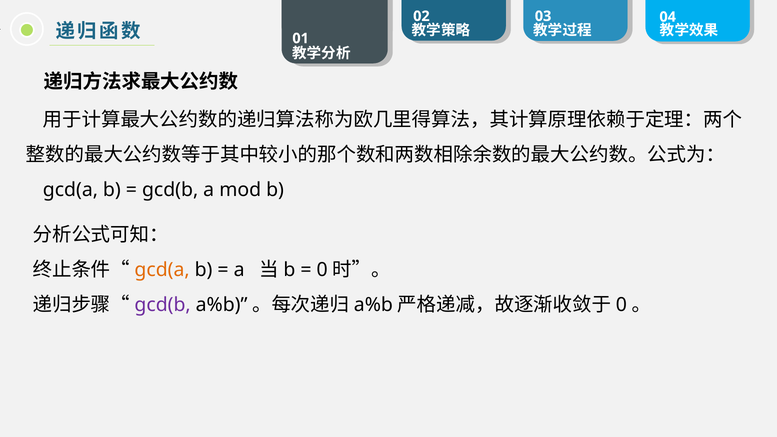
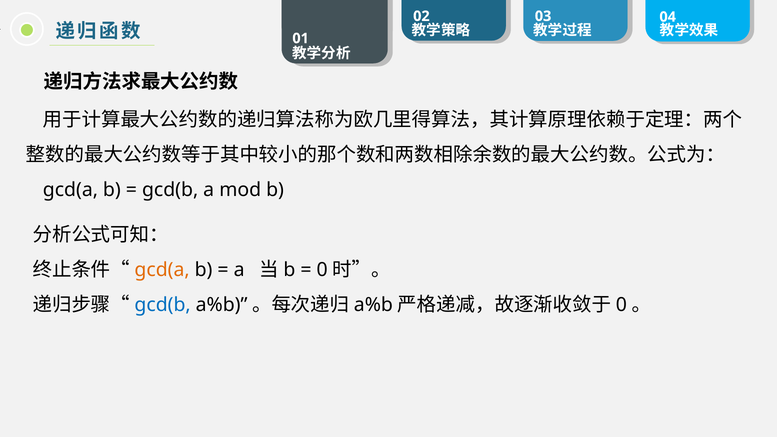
gcd(b at (163, 305) colour: purple -> blue
